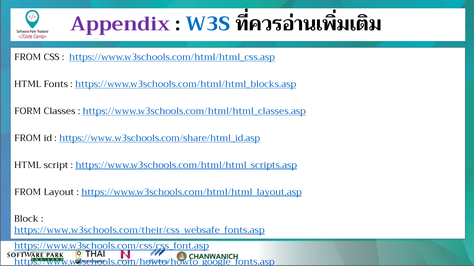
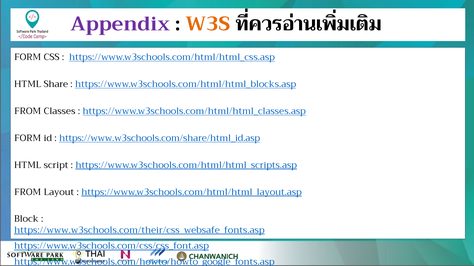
W3S colour: blue -> orange
FROM at (28, 57): FROM -> FORM
Fonts: Fonts -> Share
FORM at (28, 111): FORM -> FROM
FROM at (28, 138): FROM -> FORM
